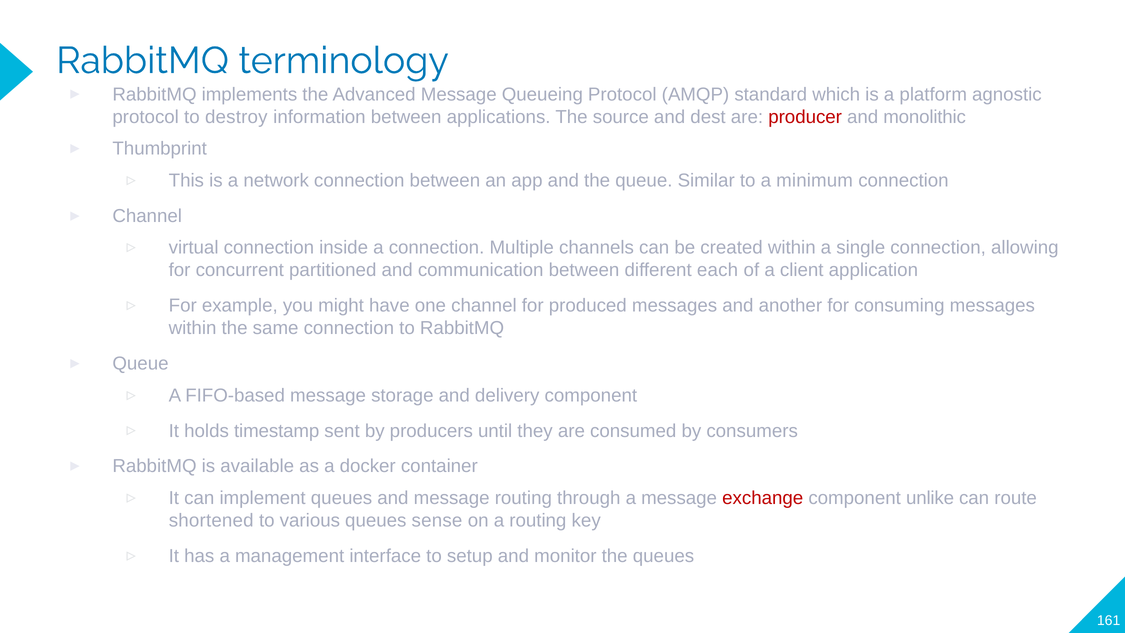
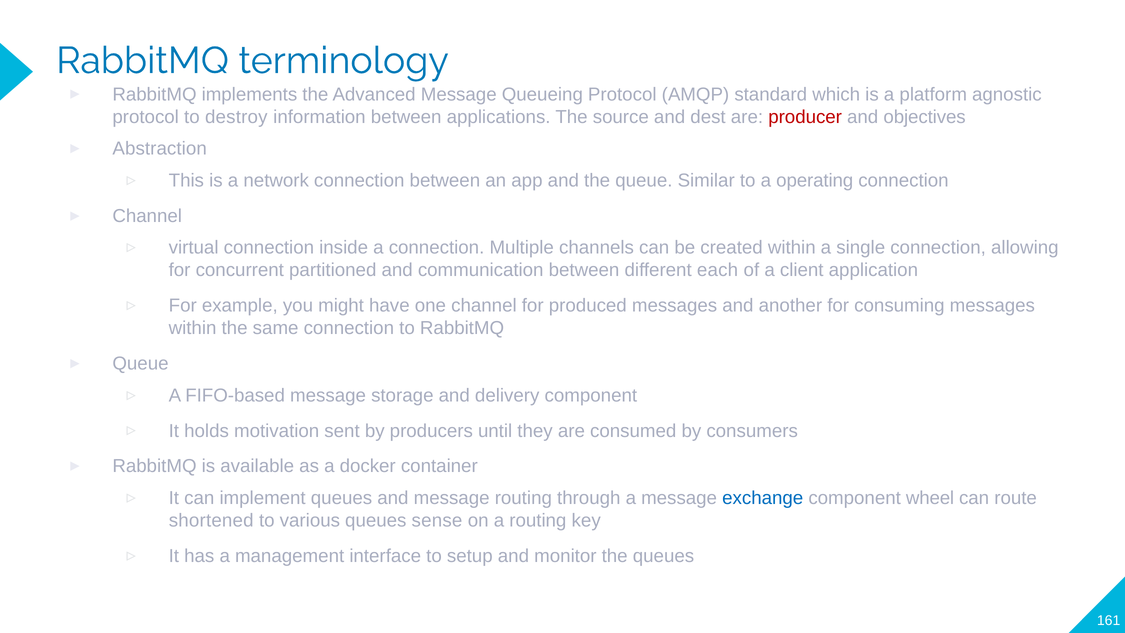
monolithic: monolithic -> objectives
Thumbprint: Thumbprint -> Abstraction
minimum: minimum -> operating
timestamp: timestamp -> motivation
exchange colour: red -> blue
unlike: unlike -> wheel
